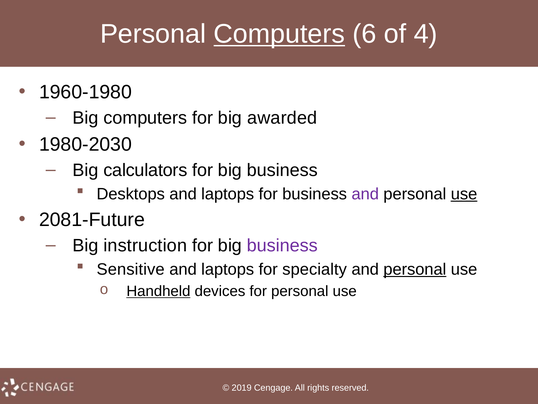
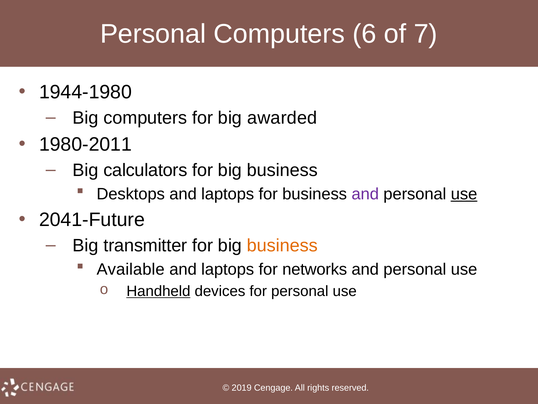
Computers at (279, 34) underline: present -> none
4: 4 -> 7
1960-1980: 1960-1980 -> 1944-1980
1980-2030: 1980-2030 -> 1980-2011
2081-Future: 2081-Future -> 2041-Future
instruction: instruction -> transmitter
business at (282, 245) colour: purple -> orange
Sensitive: Sensitive -> Available
specialty: specialty -> networks
personal at (415, 269) underline: present -> none
